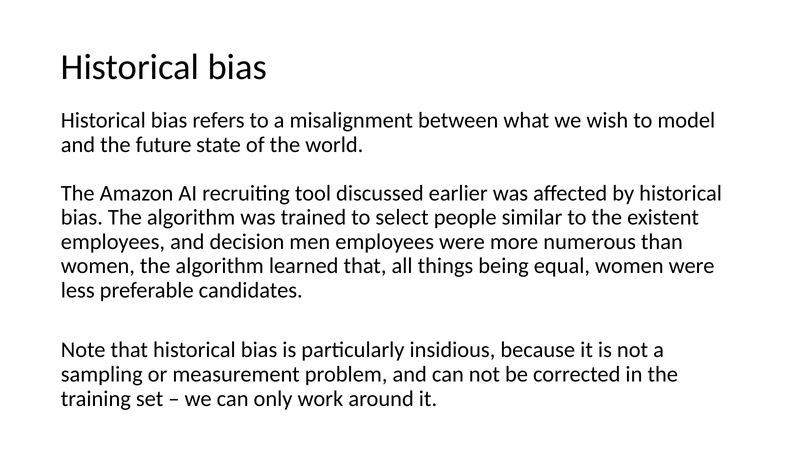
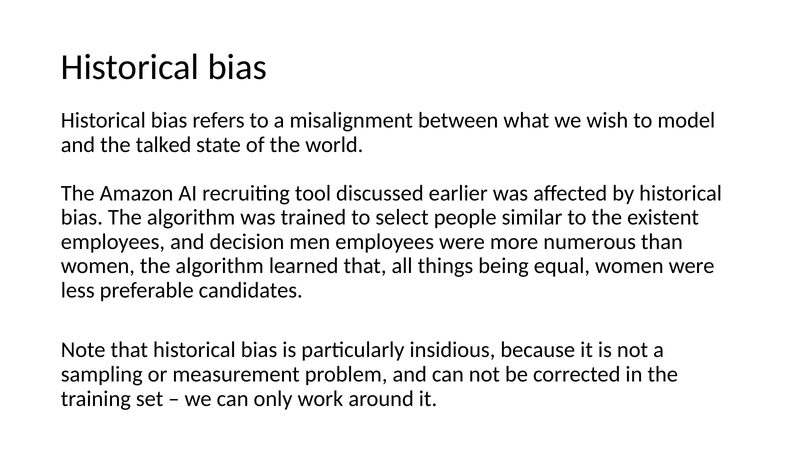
future: future -> talked
